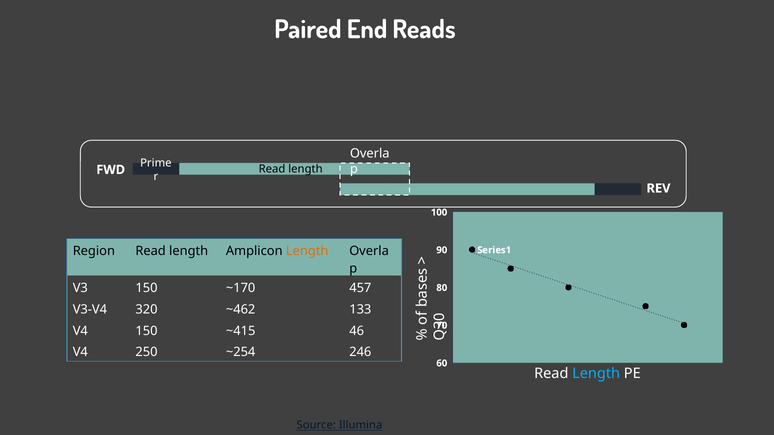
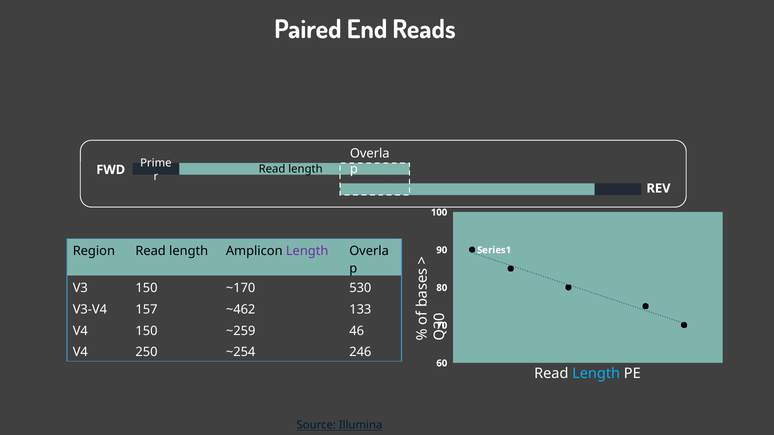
Length at (307, 251) colour: orange -> purple
457: 457 -> 530
320: 320 -> 157
~415: ~415 -> ~259
